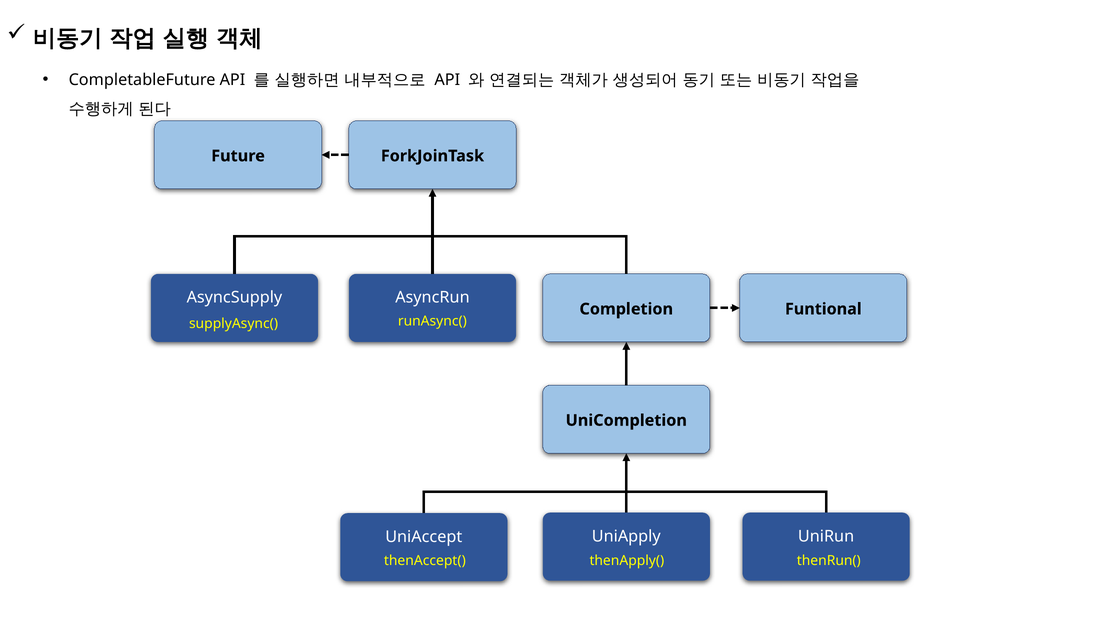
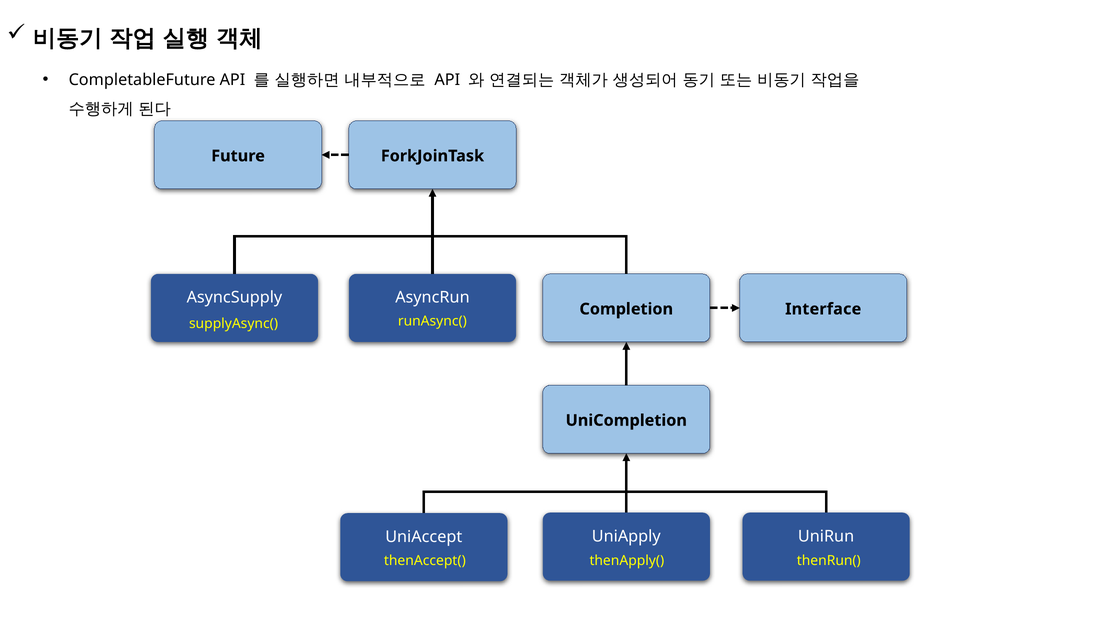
Funtional: Funtional -> Interface
